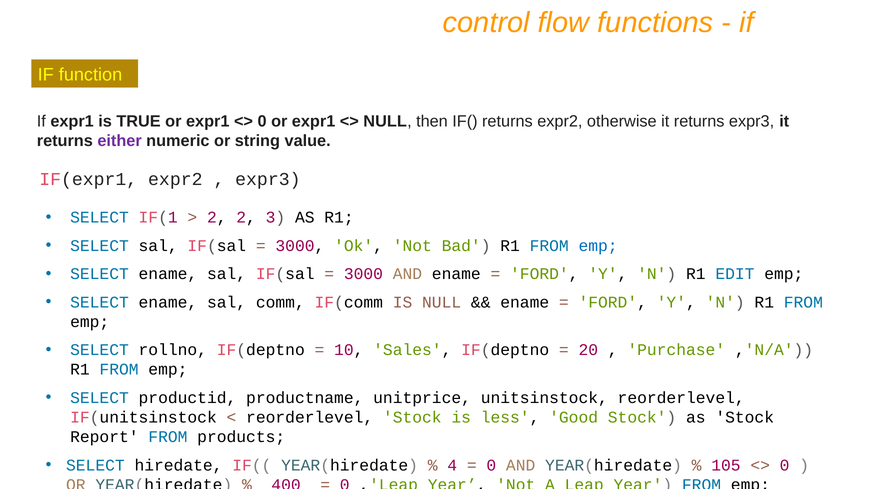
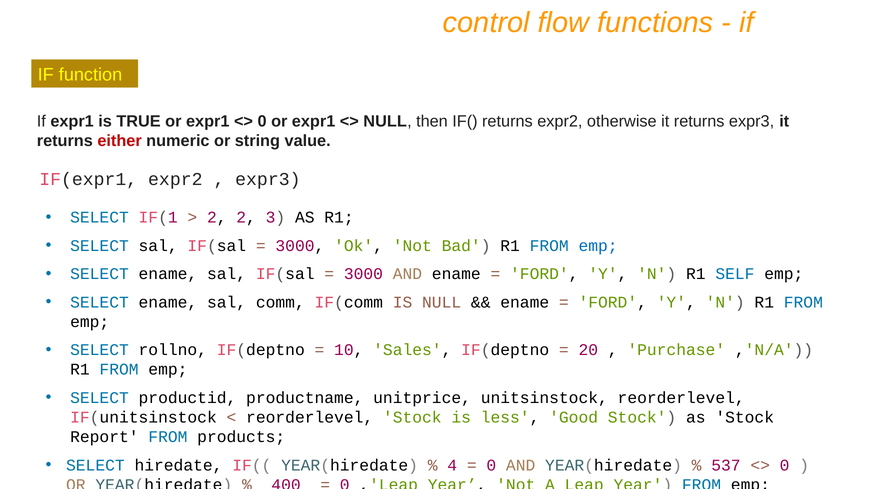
either colour: purple -> red
EDIT: EDIT -> SELF
105: 105 -> 537
